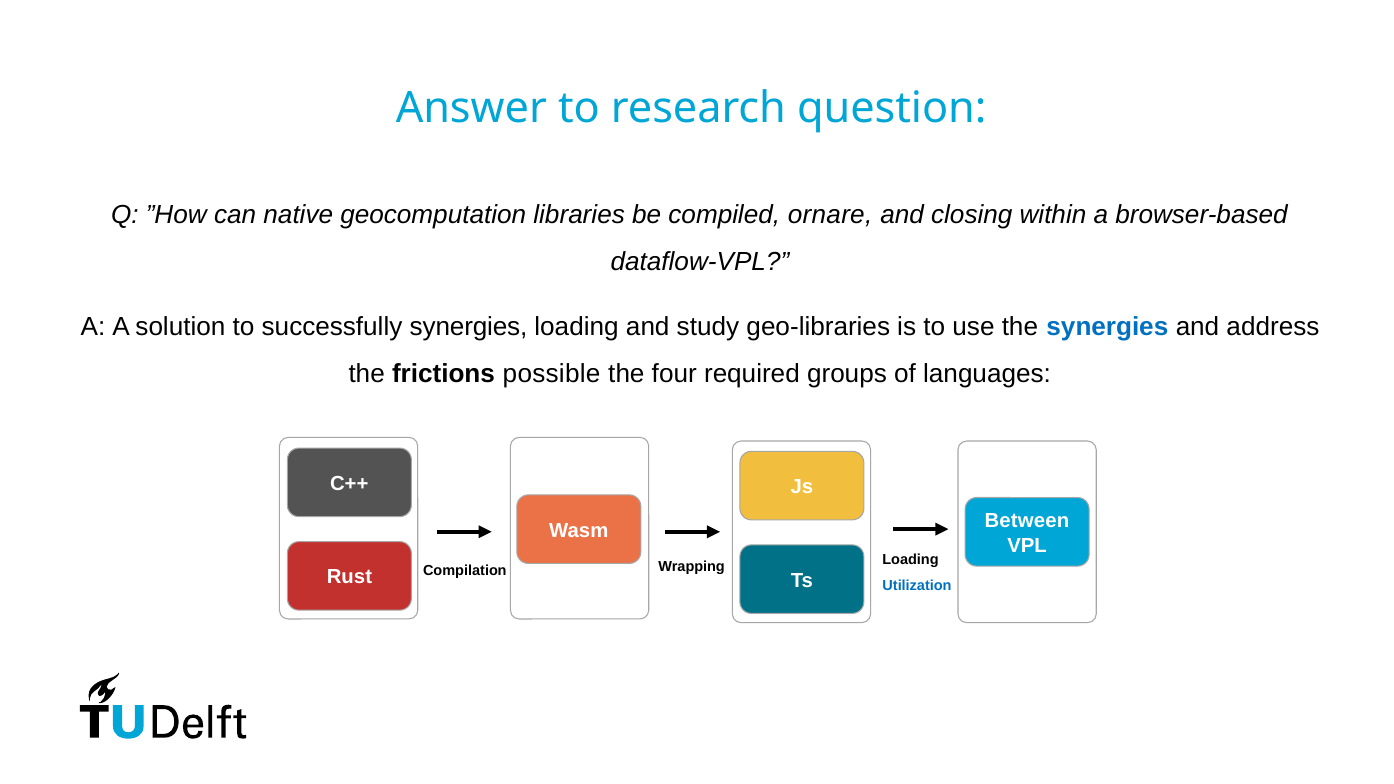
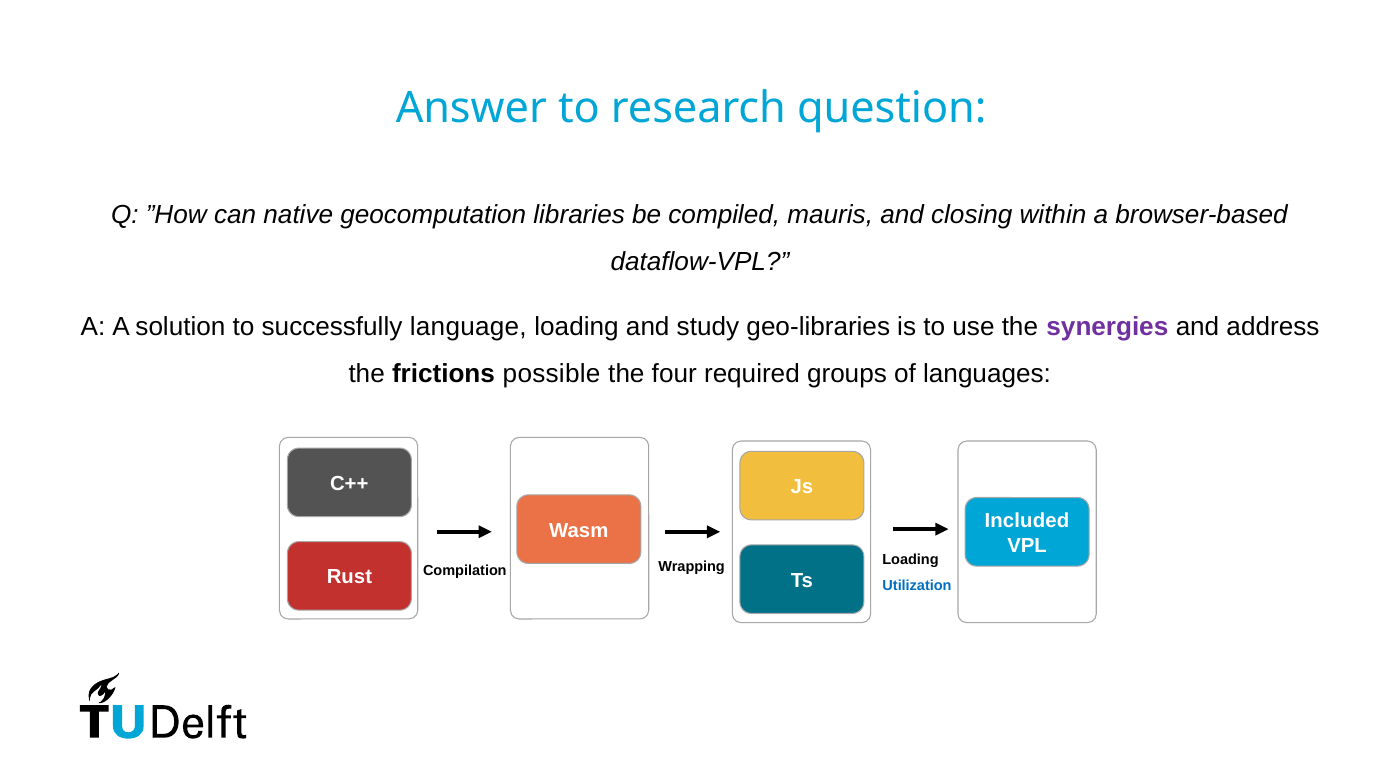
ornare: ornare -> mauris
successfully synergies: synergies -> language
synergies at (1107, 327) colour: blue -> purple
Between: Between -> Included
